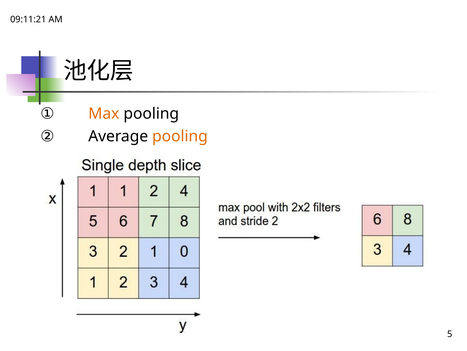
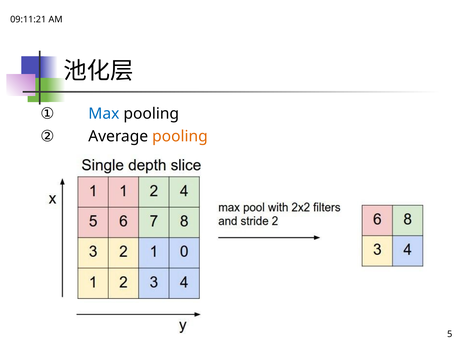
Max colour: orange -> blue
